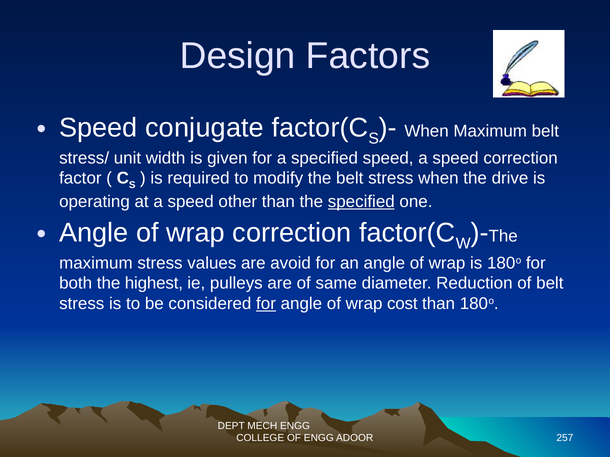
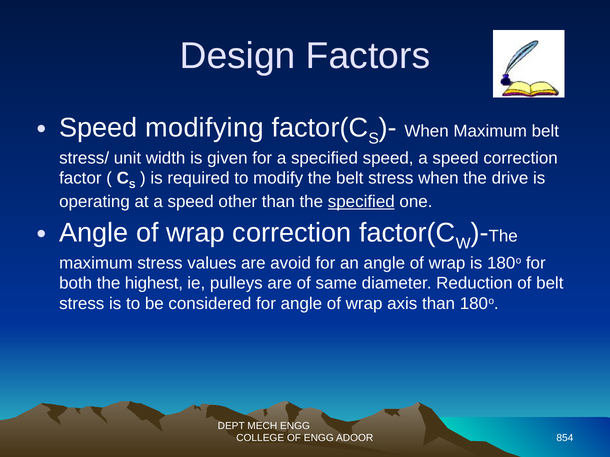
conjugate: conjugate -> modifying
for at (266, 304) underline: present -> none
cost: cost -> axis
257: 257 -> 854
